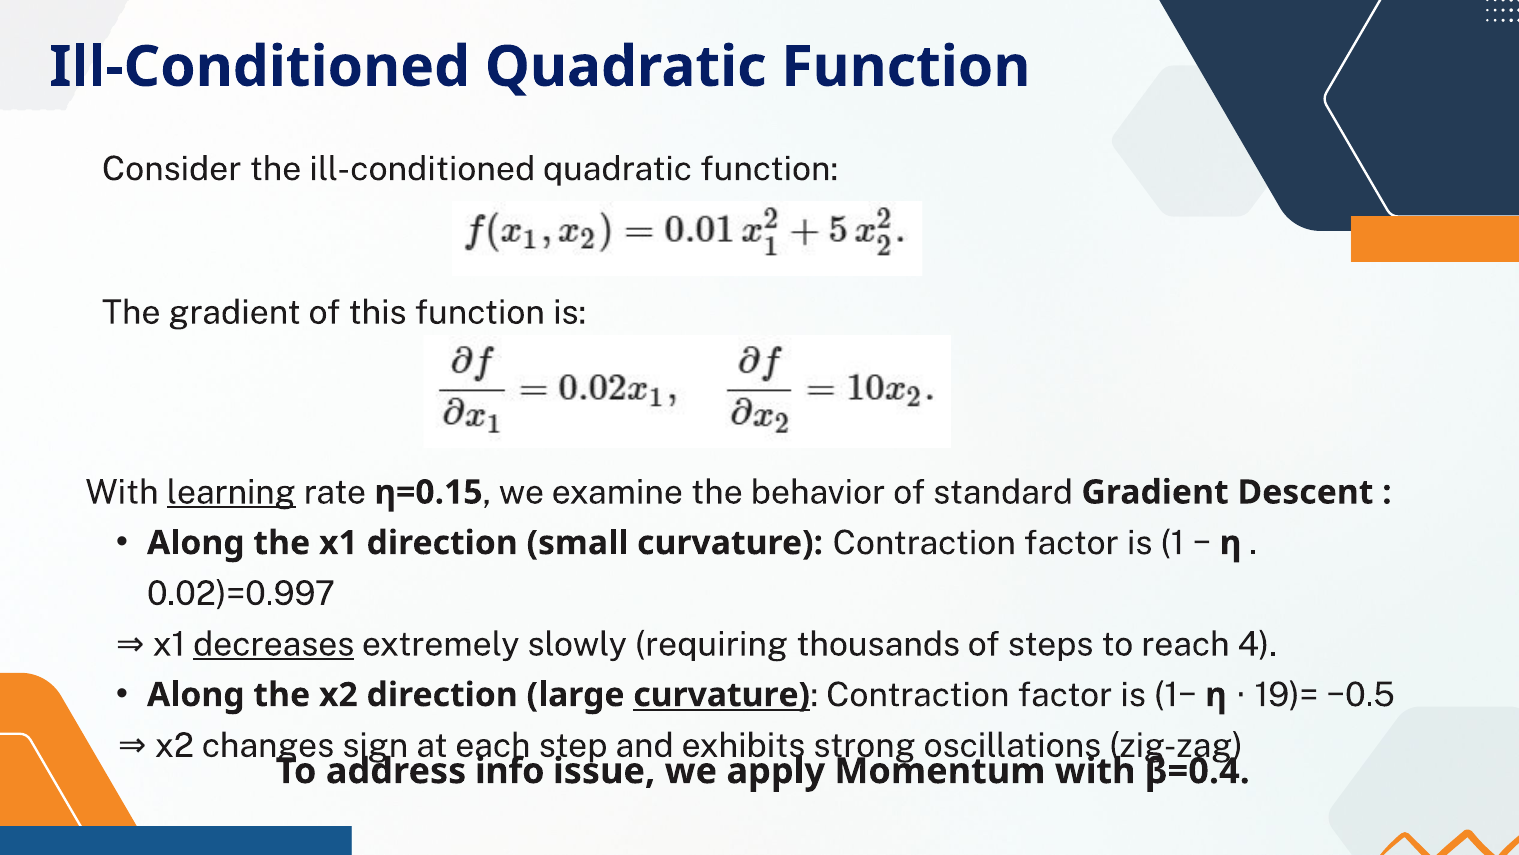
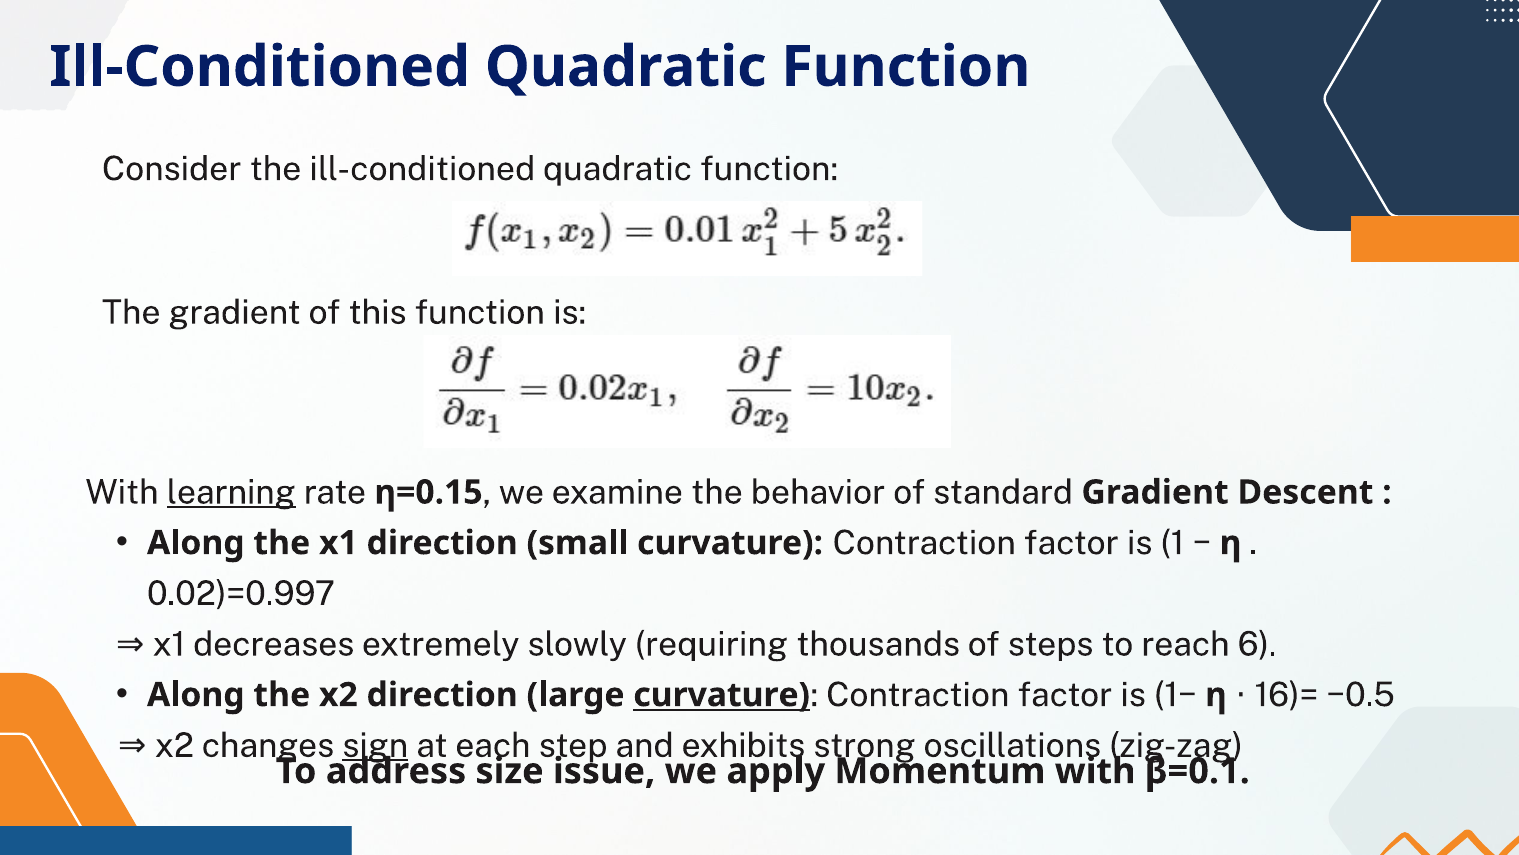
decreases underline: present -> none
4: 4 -> 6
19)=: 19)= -> 16)=
sign underline: none -> present
info: info -> size
β=0.4: β=0.4 -> β=0.1
